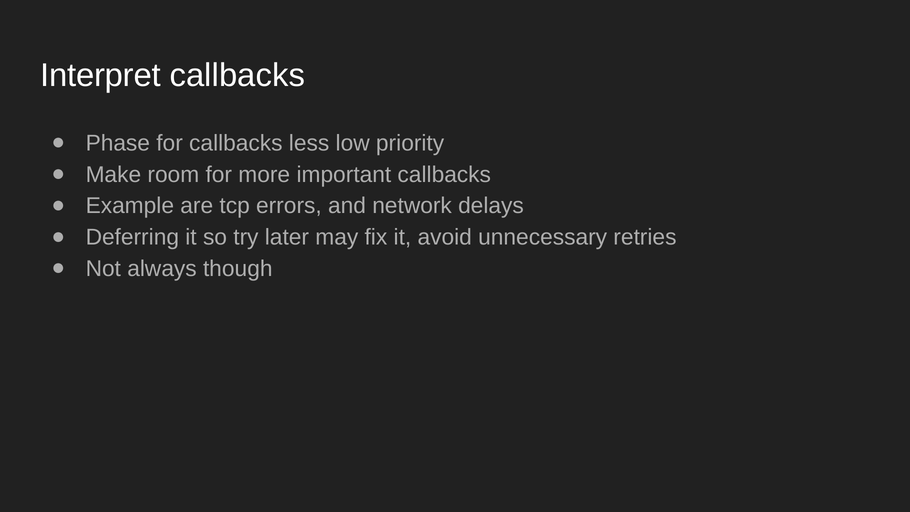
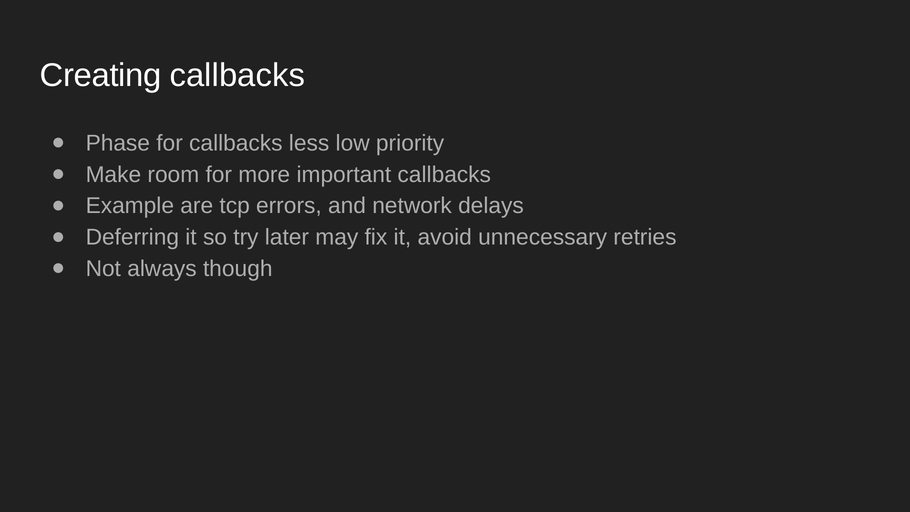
Interpret: Interpret -> Creating
